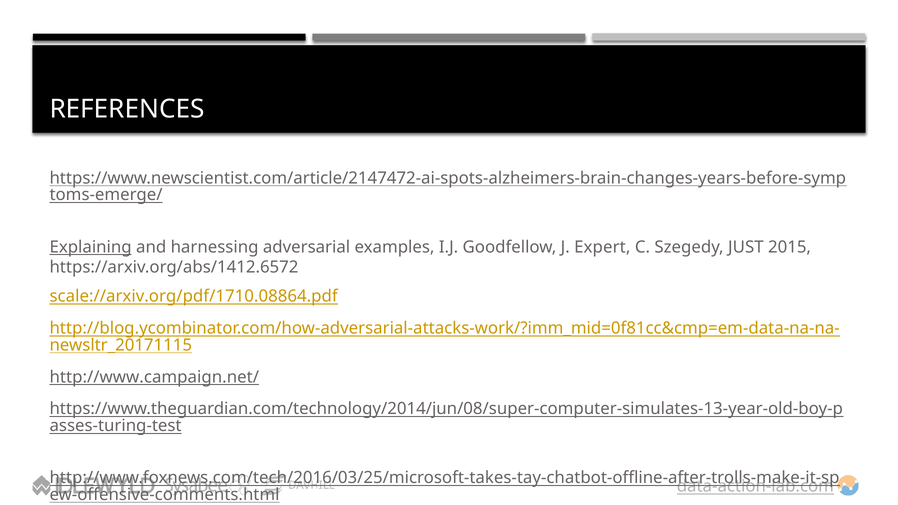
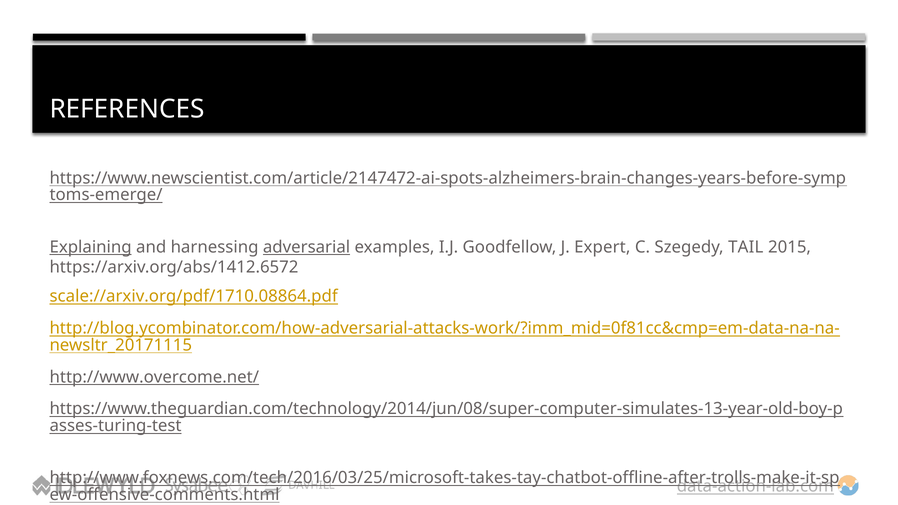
adversarial underline: none -> present
JUST: JUST -> TAIL
http://www.campaign.net/: http://www.campaign.net/ -> http://www.overcome.net/
